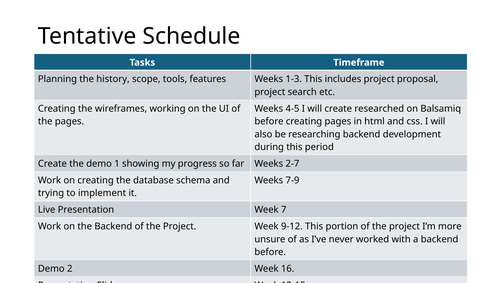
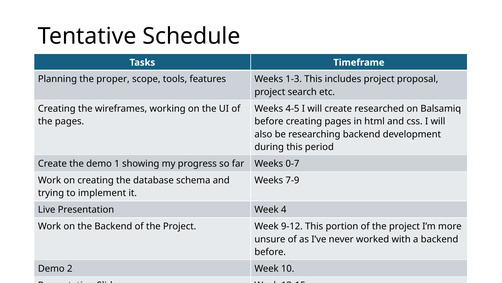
history: history -> proper
2-7: 2-7 -> 0-7
7: 7 -> 4
16: 16 -> 10
